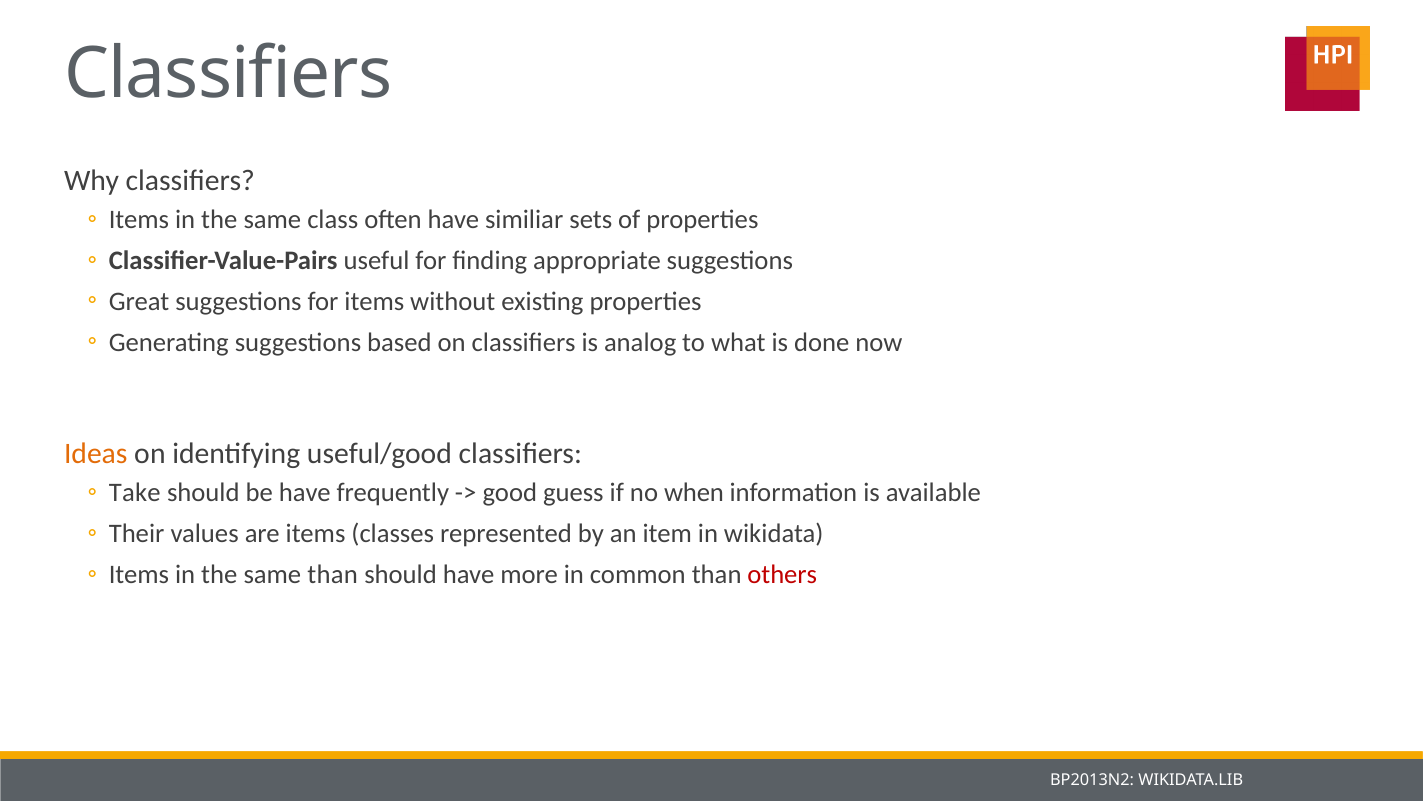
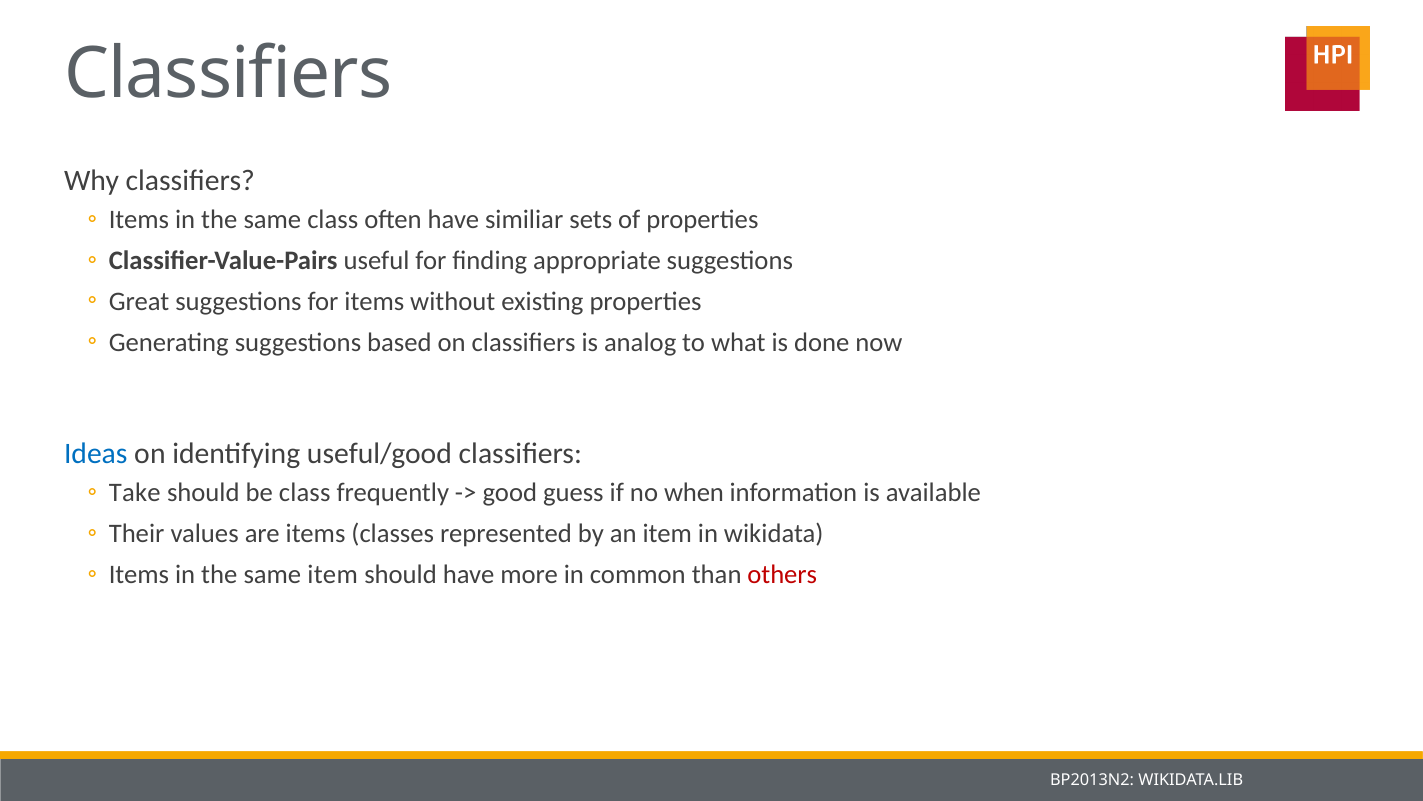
Ideas colour: orange -> blue
be have: have -> class
same than: than -> item
